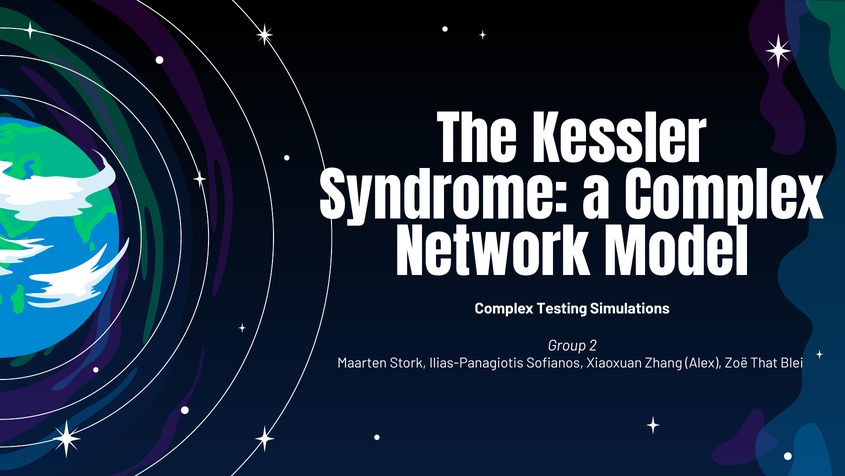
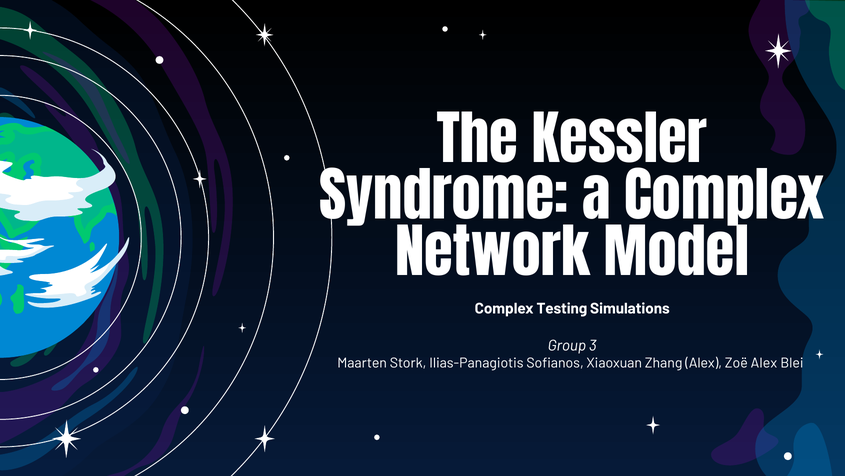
2: 2 -> 3
Zoë That: That -> Alex
